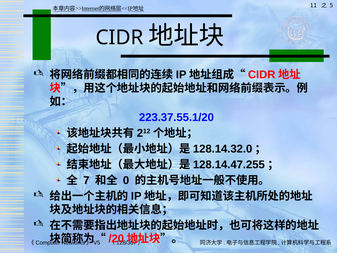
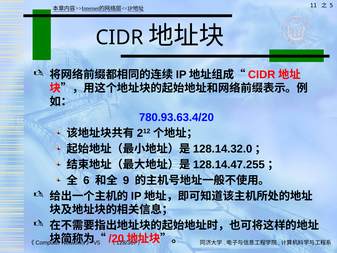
223.37.55.1/20: 223.37.55.1/20 -> 780.93.63.4/20
7: 7 -> 6
0: 0 -> 9
